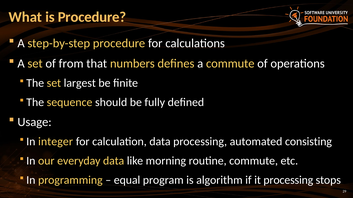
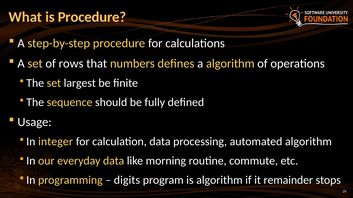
from: from -> rows
a commute: commute -> algorithm
automated consisting: consisting -> algorithm
equal: equal -> digits
it processing: processing -> remainder
